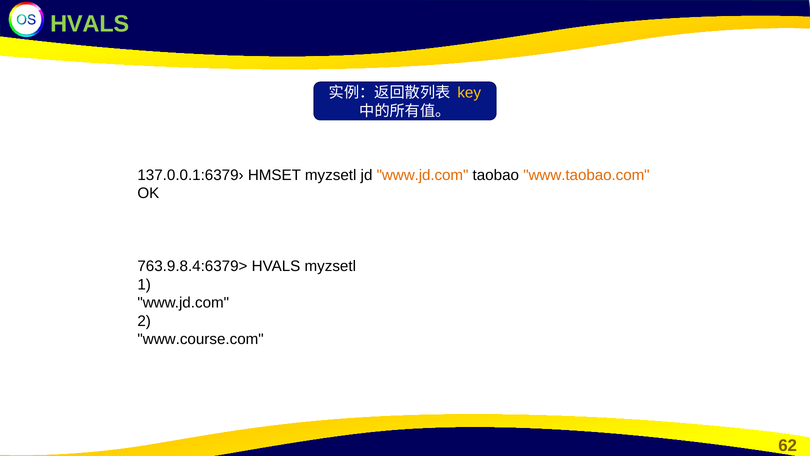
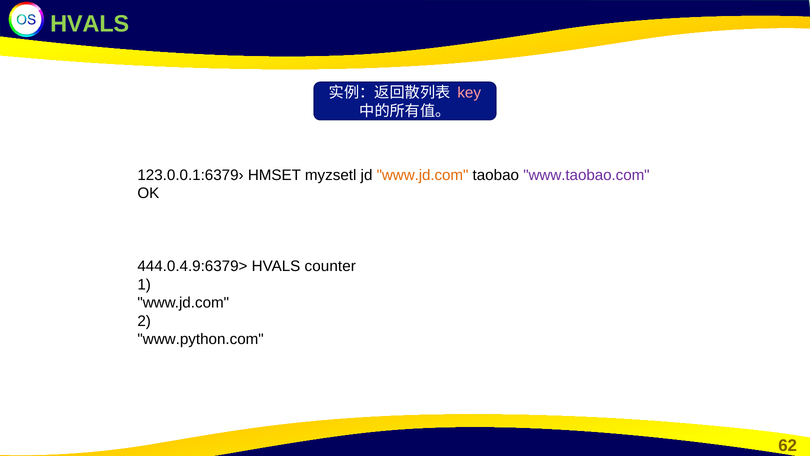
key colour: yellow -> pink
137.0.0.1:6379›: 137.0.0.1:6379› -> 123.0.0.1:6379›
www.taobao.com colour: orange -> purple
763.9.8.4:6379>: 763.9.8.4:6379> -> 444.0.4.9:6379>
HVALS myzsetl: myzsetl -> counter
www.course.com: www.course.com -> www.python.com
